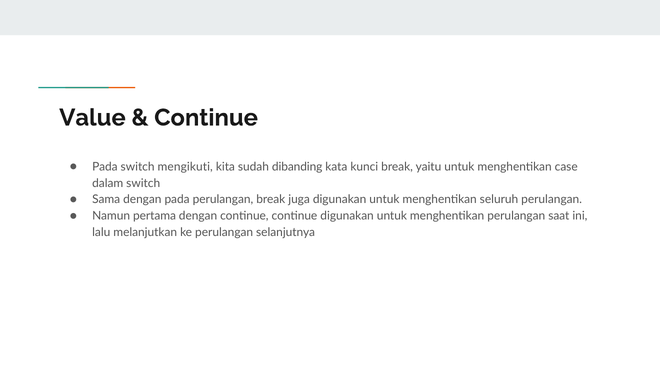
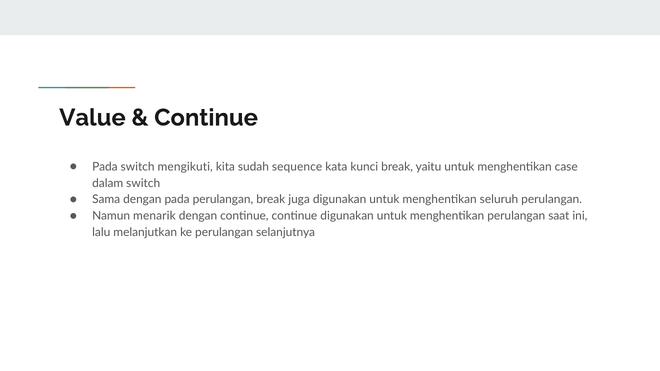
dibanding: dibanding -> sequence
pertama: pertama -> menarik
